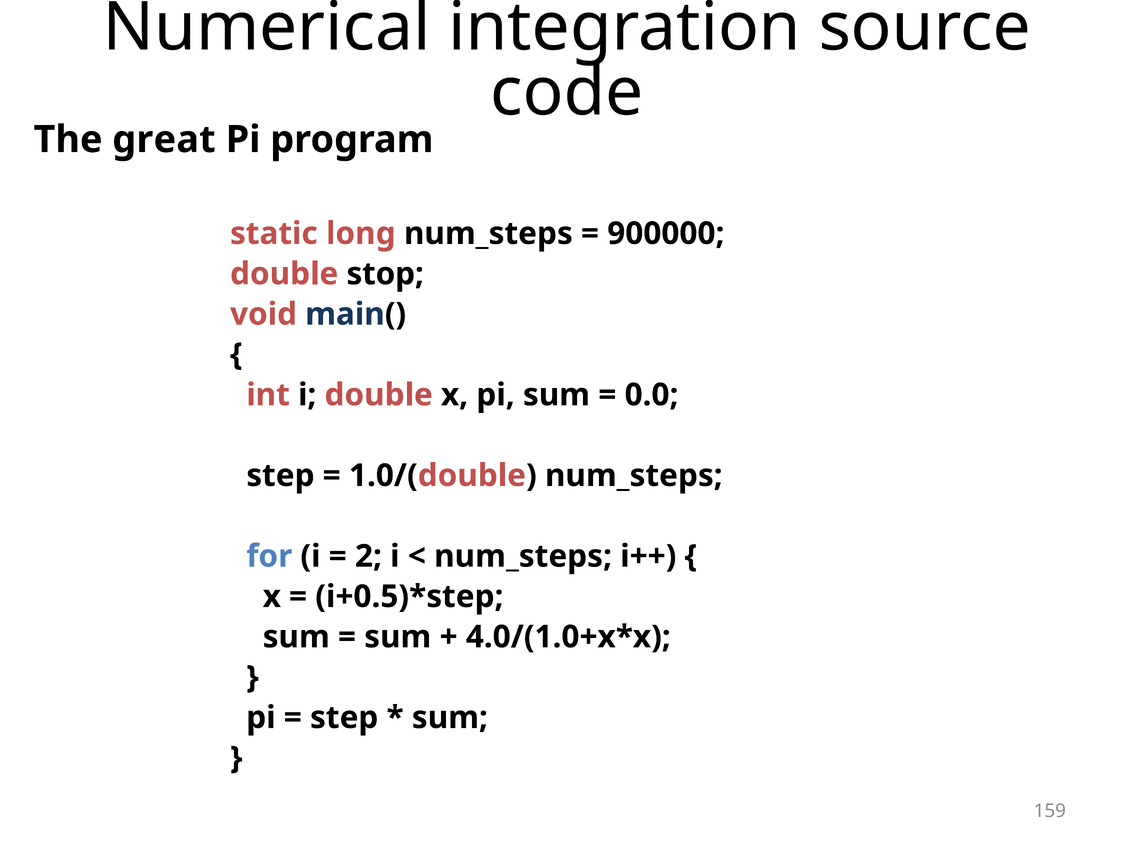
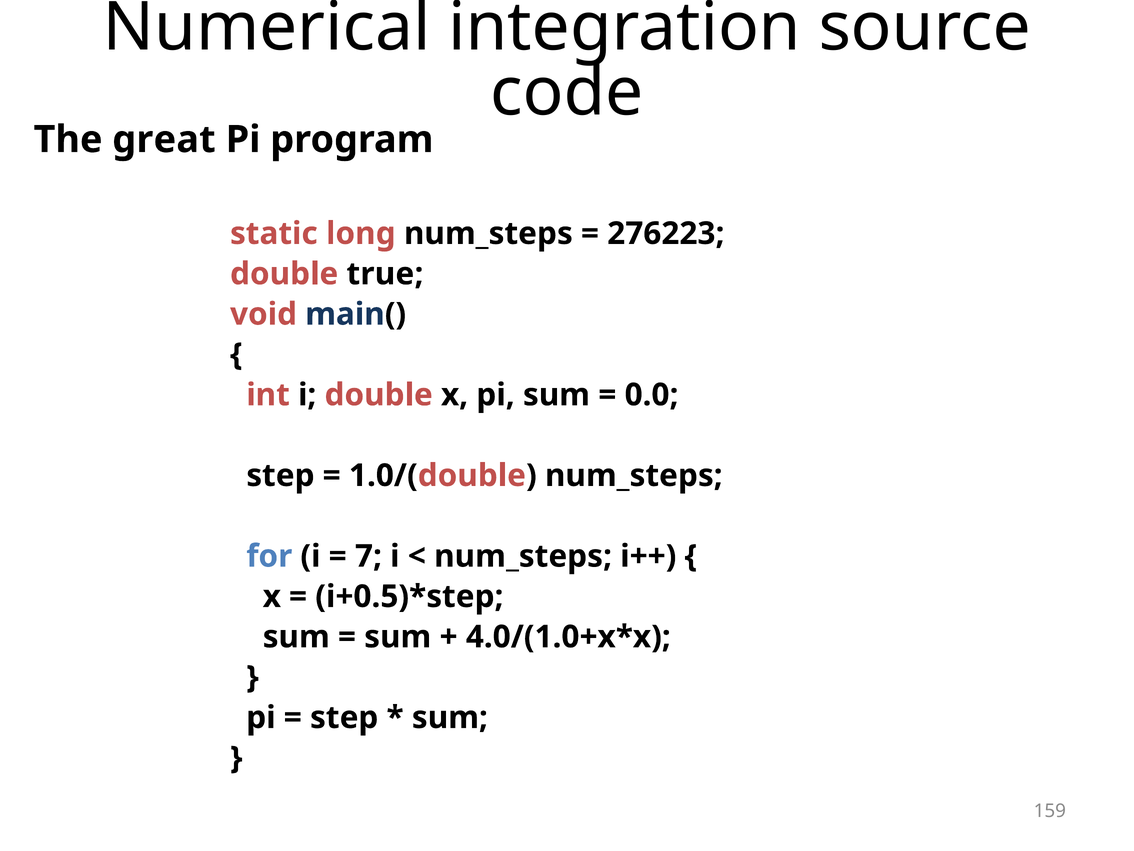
900000: 900000 -> 276223
stop: stop -> true
2: 2 -> 7
